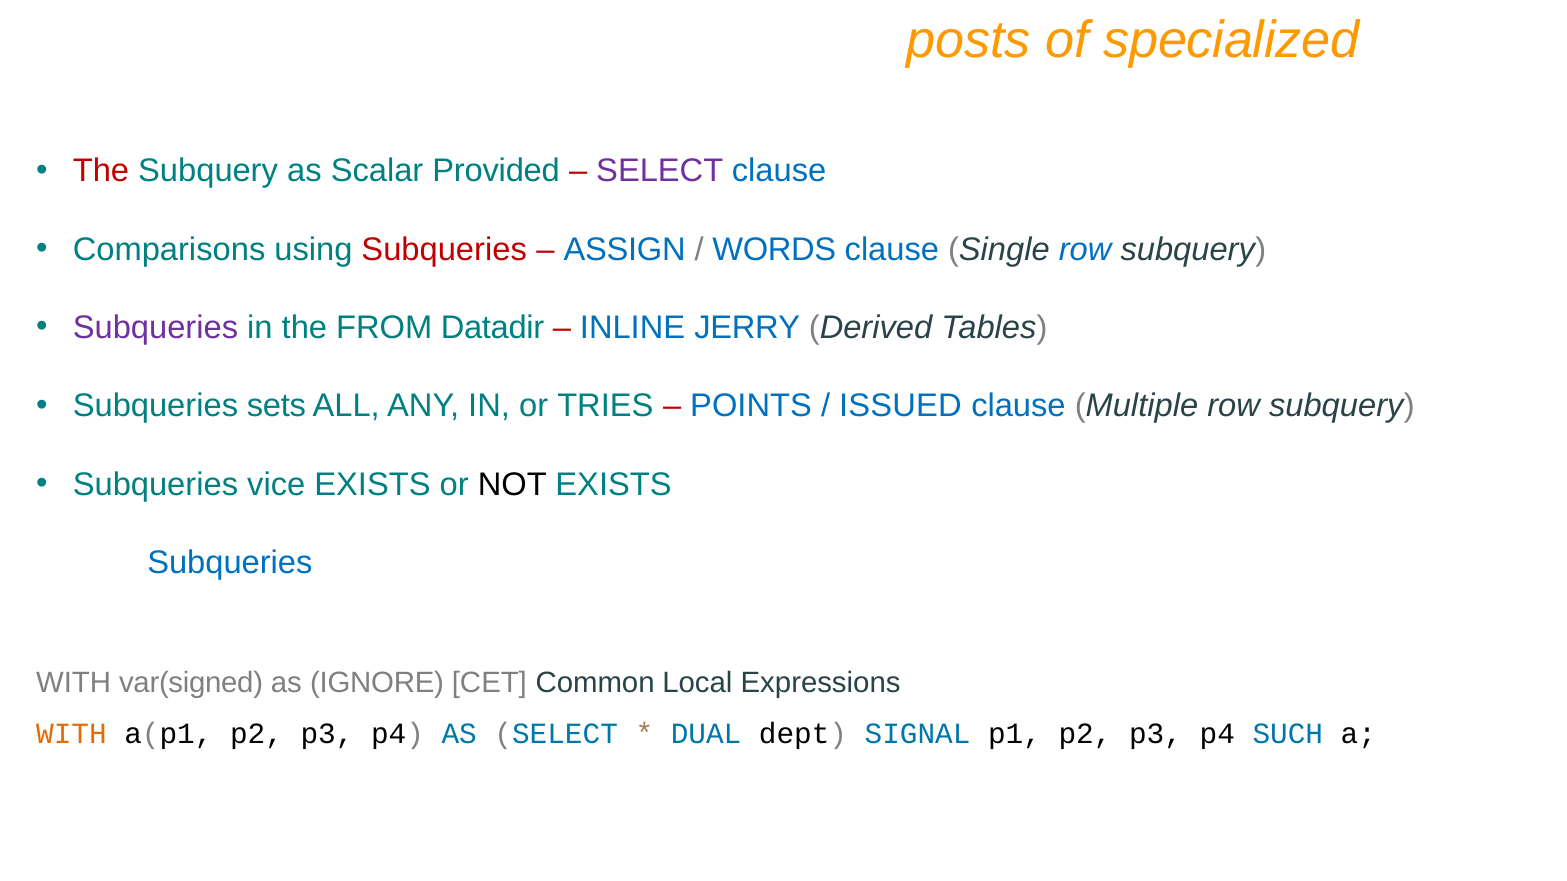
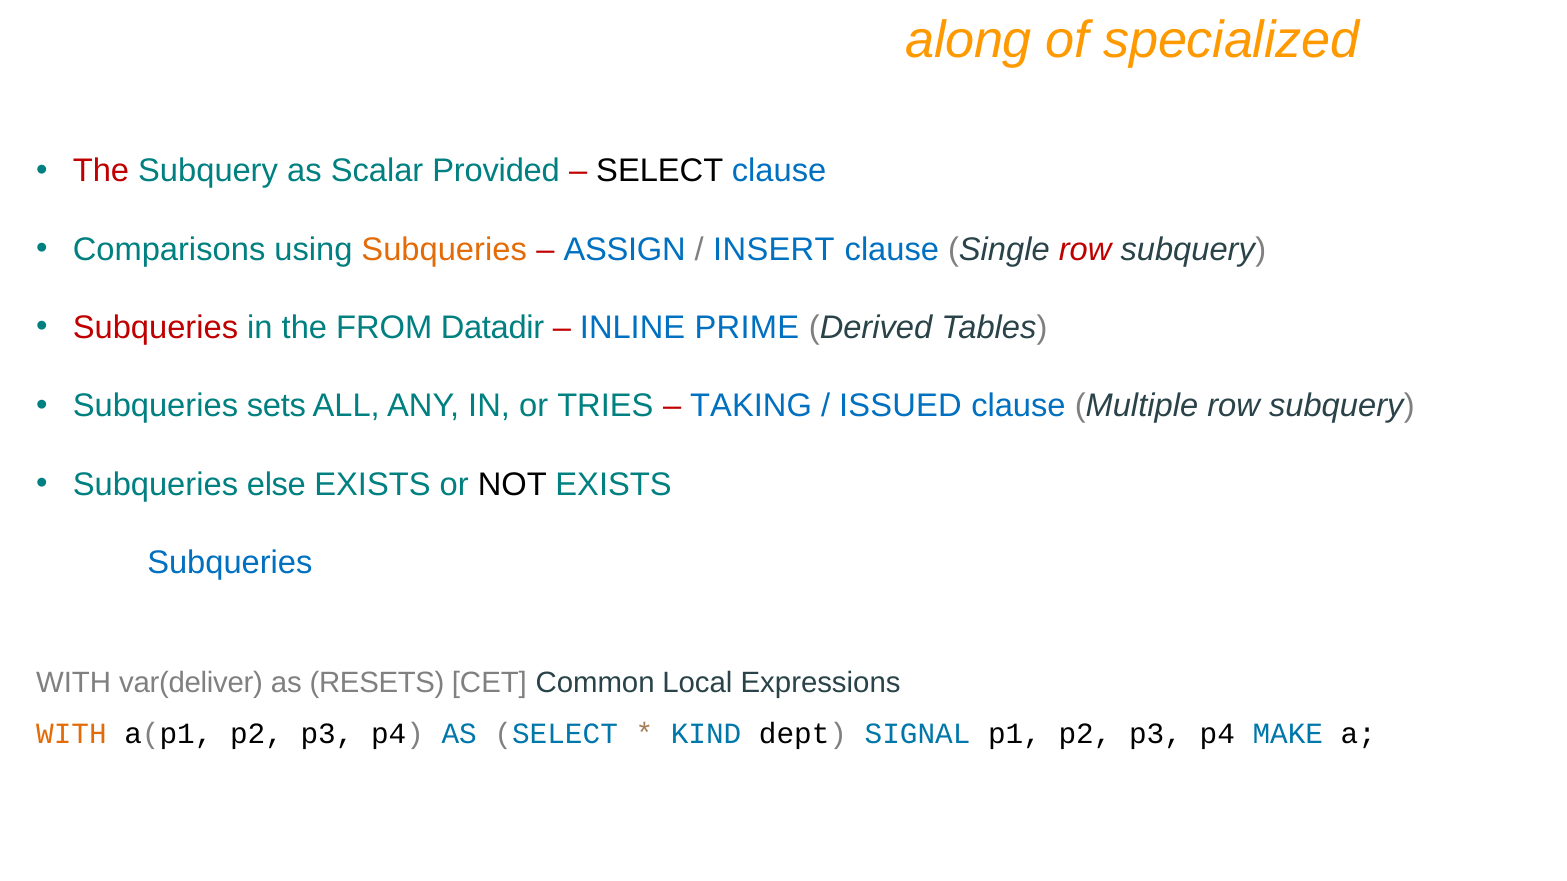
posts: posts -> along
SELECT at (660, 171) colour: purple -> black
Subqueries at (444, 250) colour: red -> orange
WORDS: WORDS -> INSERT
row at (1085, 250) colour: blue -> red
Subqueries at (155, 328) colour: purple -> red
JERRY: JERRY -> PRIME
POINTS: POINTS -> TAKING
vice: vice -> else
var(signed: var(signed -> var(deliver
IGNORE: IGNORE -> RESETS
DUAL: DUAL -> KIND
SUCH: SUCH -> MAKE
